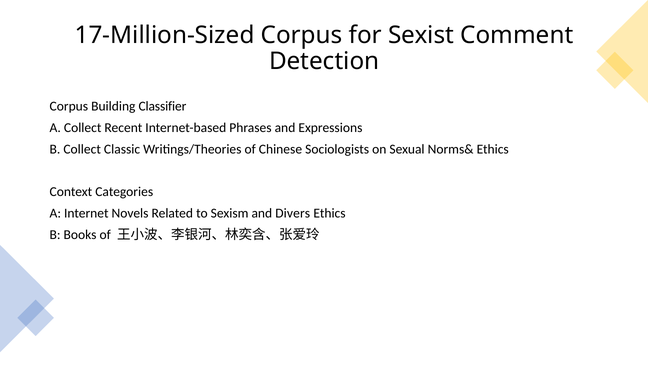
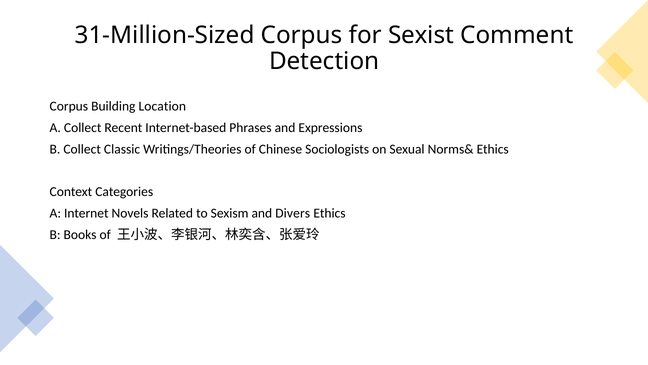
17-Million-Sized: 17-Million-Sized -> 31-Million-Sized
Classifier: Classifier -> Location
